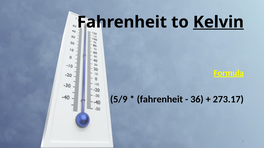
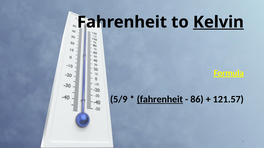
fahrenheit at (160, 100) underline: none -> present
36: 36 -> 86
273.17: 273.17 -> 121.57
